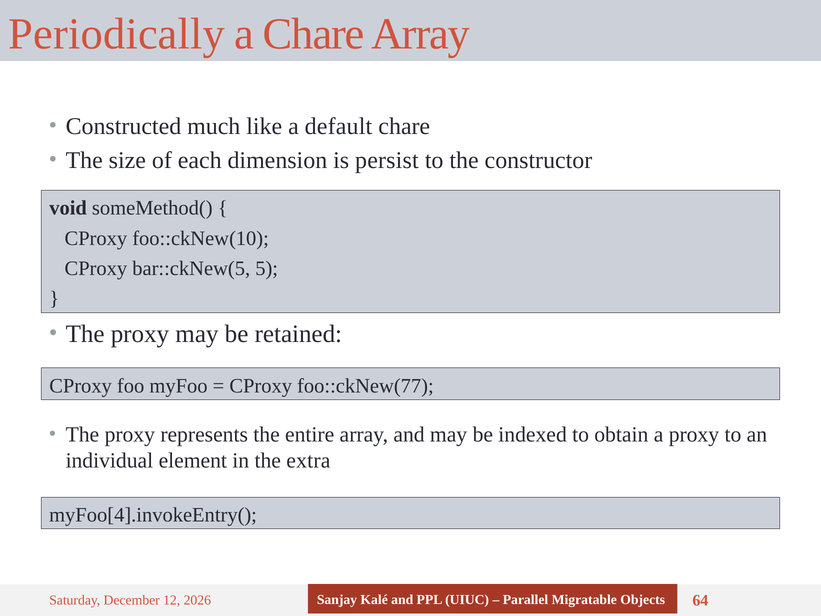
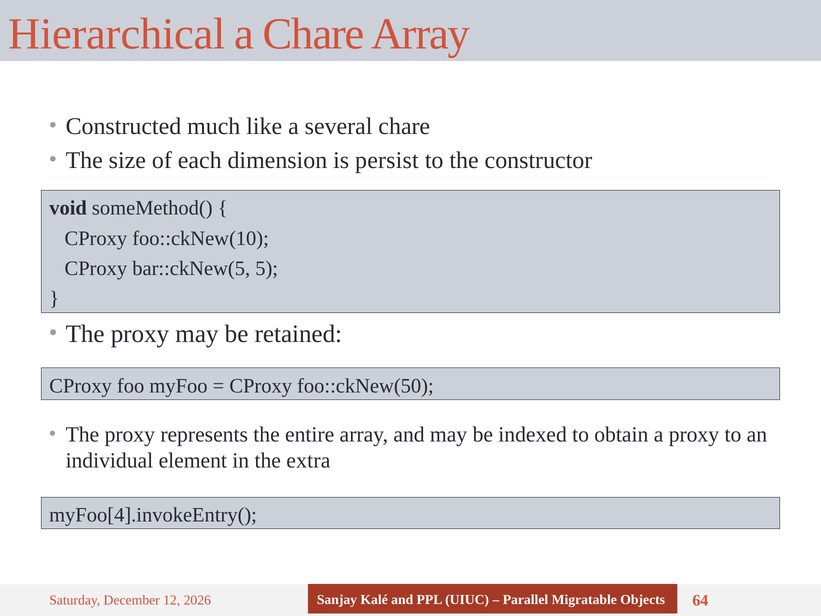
Periodically: Periodically -> Hierarchical
default: default -> several
foo::ckNew(77: foo::ckNew(77 -> foo::ckNew(50
